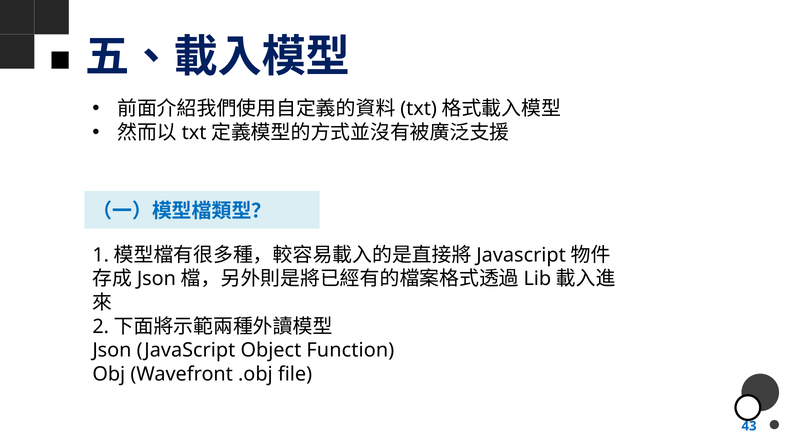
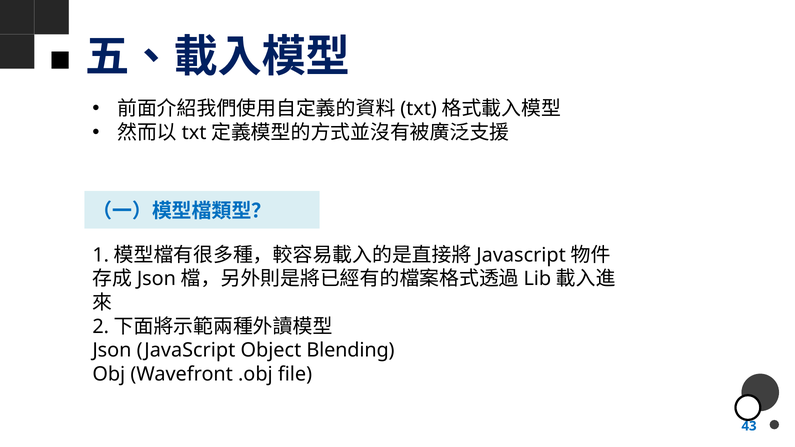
Function: Function -> Blending
